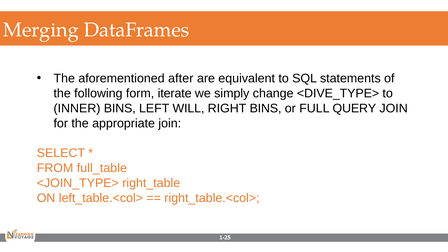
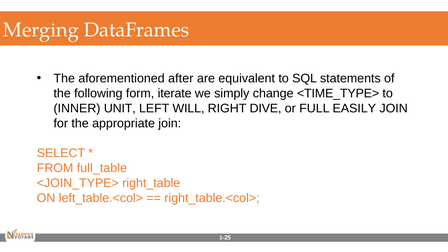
<DIVE_TYPE>: <DIVE_TYPE> -> <TIME_TYPE>
INNER BINS: BINS -> UNIT
RIGHT BINS: BINS -> DIVE
QUERY: QUERY -> EASILY
